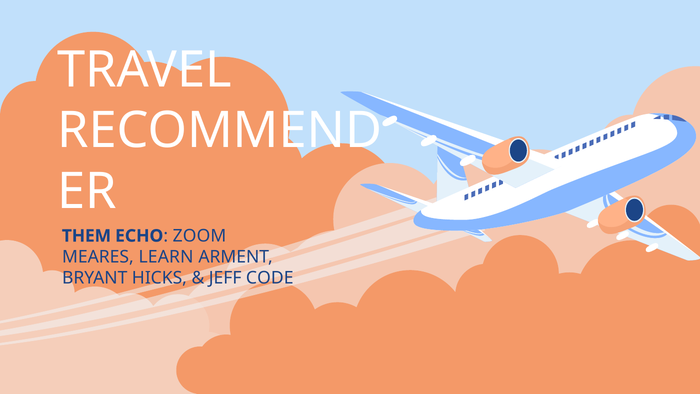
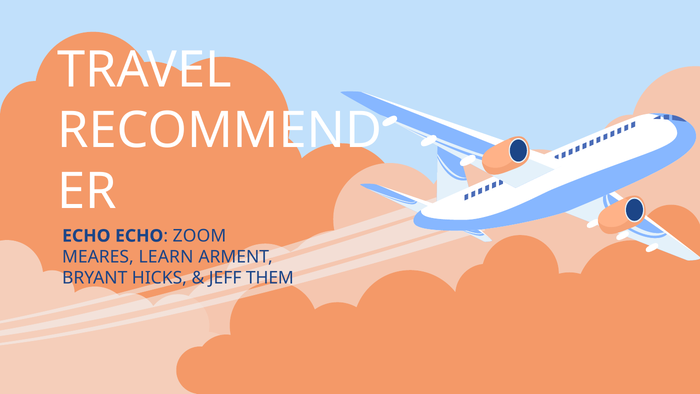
THEM at (86, 236): THEM -> ECHO
CODE: CODE -> THEM
